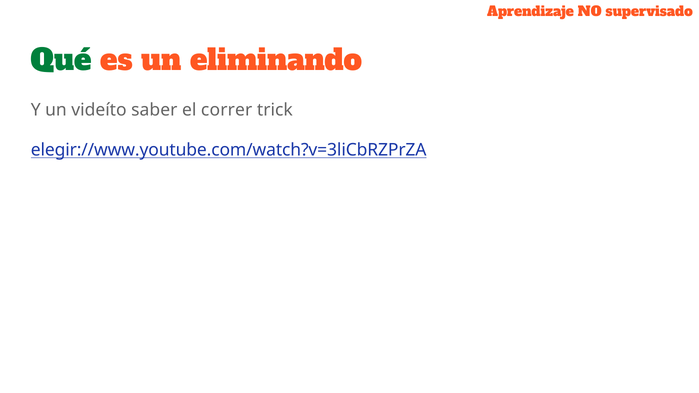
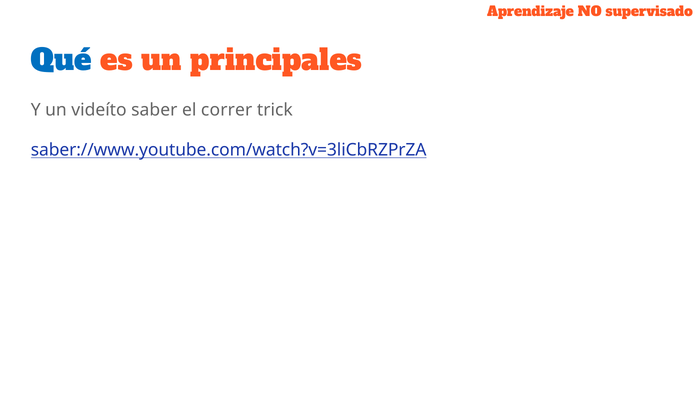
Qué colour: green -> blue
eliminando: eliminando -> principales
elegir://www.youtube.com/watch?v=3liCbRZPrZA: elegir://www.youtube.com/watch?v=3liCbRZPrZA -> saber://www.youtube.com/watch?v=3liCbRZPrZA
